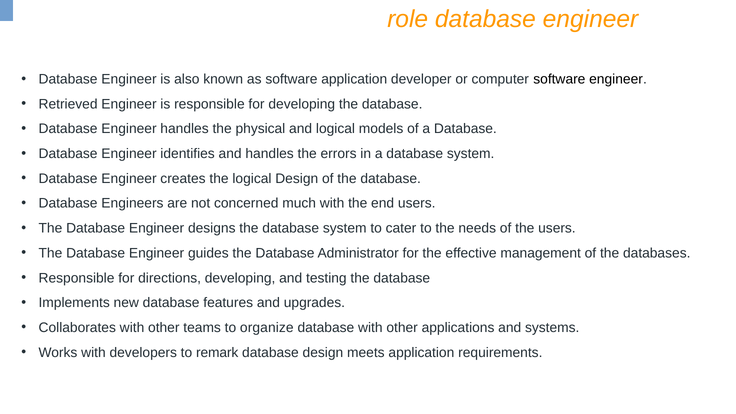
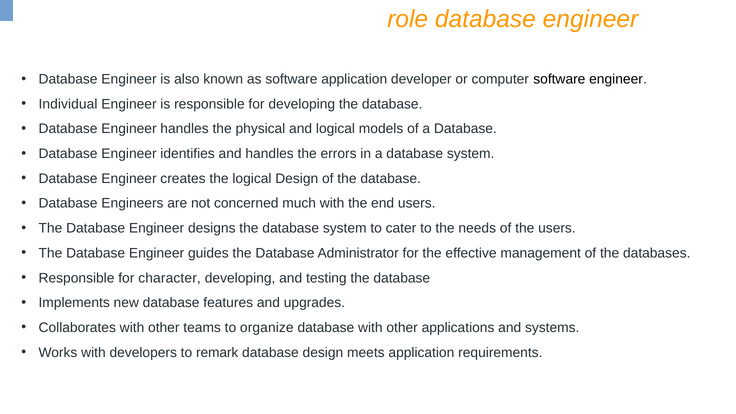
Retrieved: Retrieved -> Individual
directions: directions -> character
